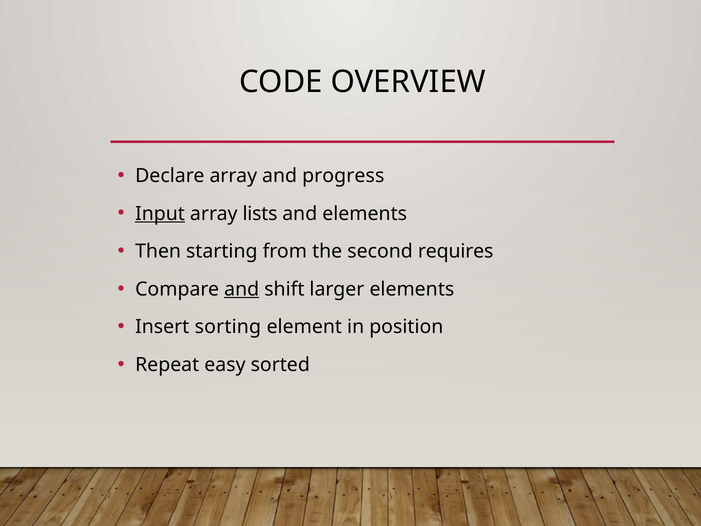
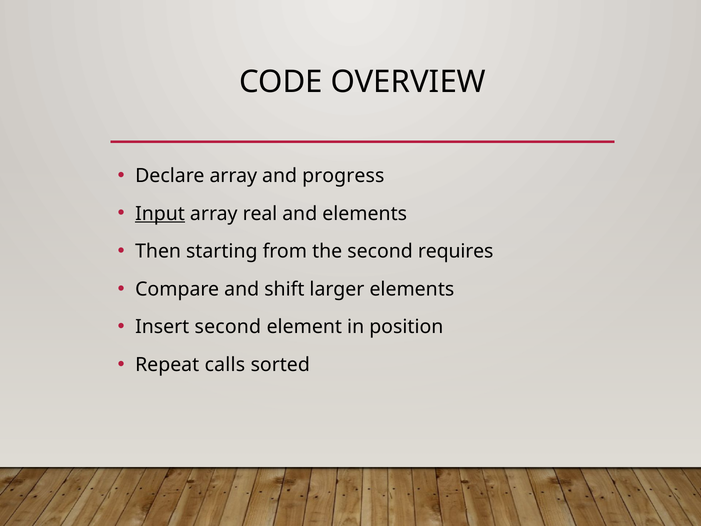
lists: lists -> real
and at (242, 289) underline: present -> none
Insert sorting: sorting -> second
easy: easy -> calls
